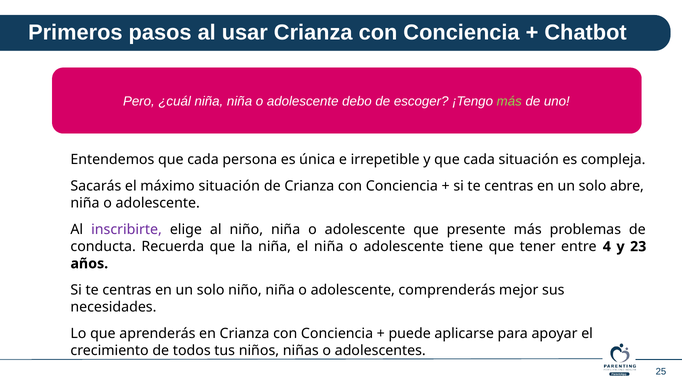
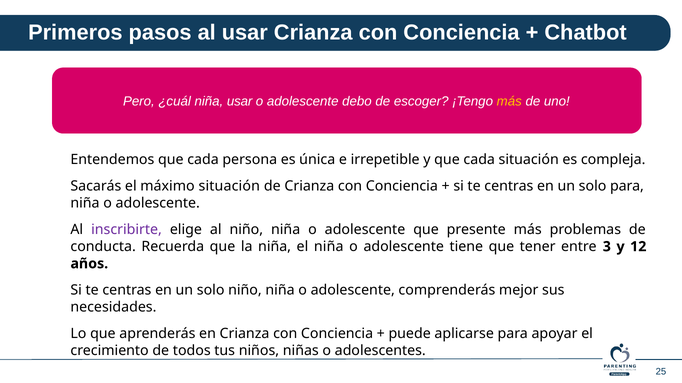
niña niña: niña -> usar
más at (509, 102) colour: light green -> yellow
solo abre: abre -> para
4: 4 -> 3
23: 23 -> 12
